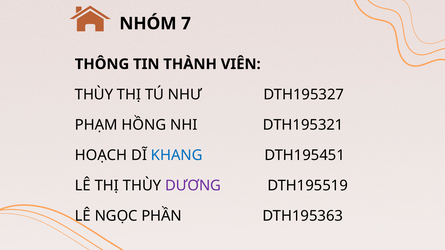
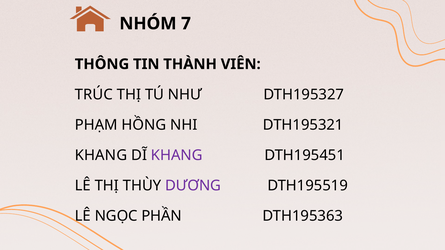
THÙY at (94, 95): THÙY -> TRÚC
HOẠCH at (101, 155): HOẠCH -> KHANG
KHANG at (177, 155) colour: blue -> purple
